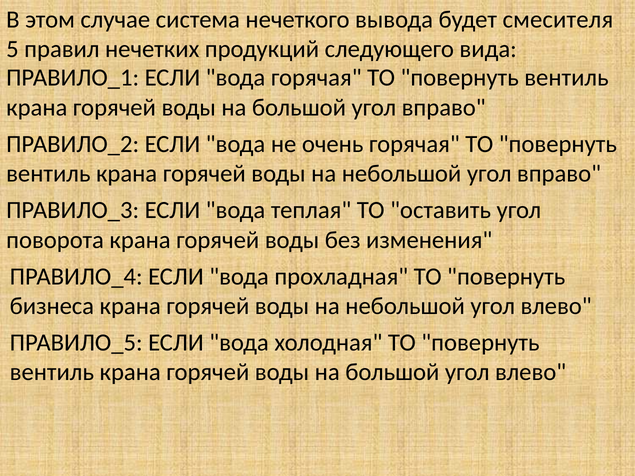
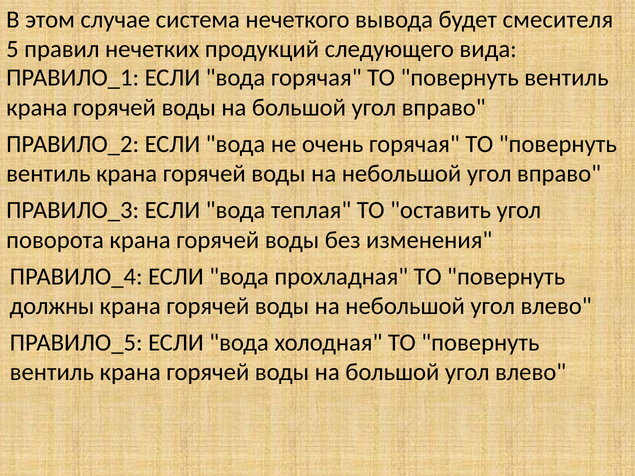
бизнеса: бизнеса -> должны
